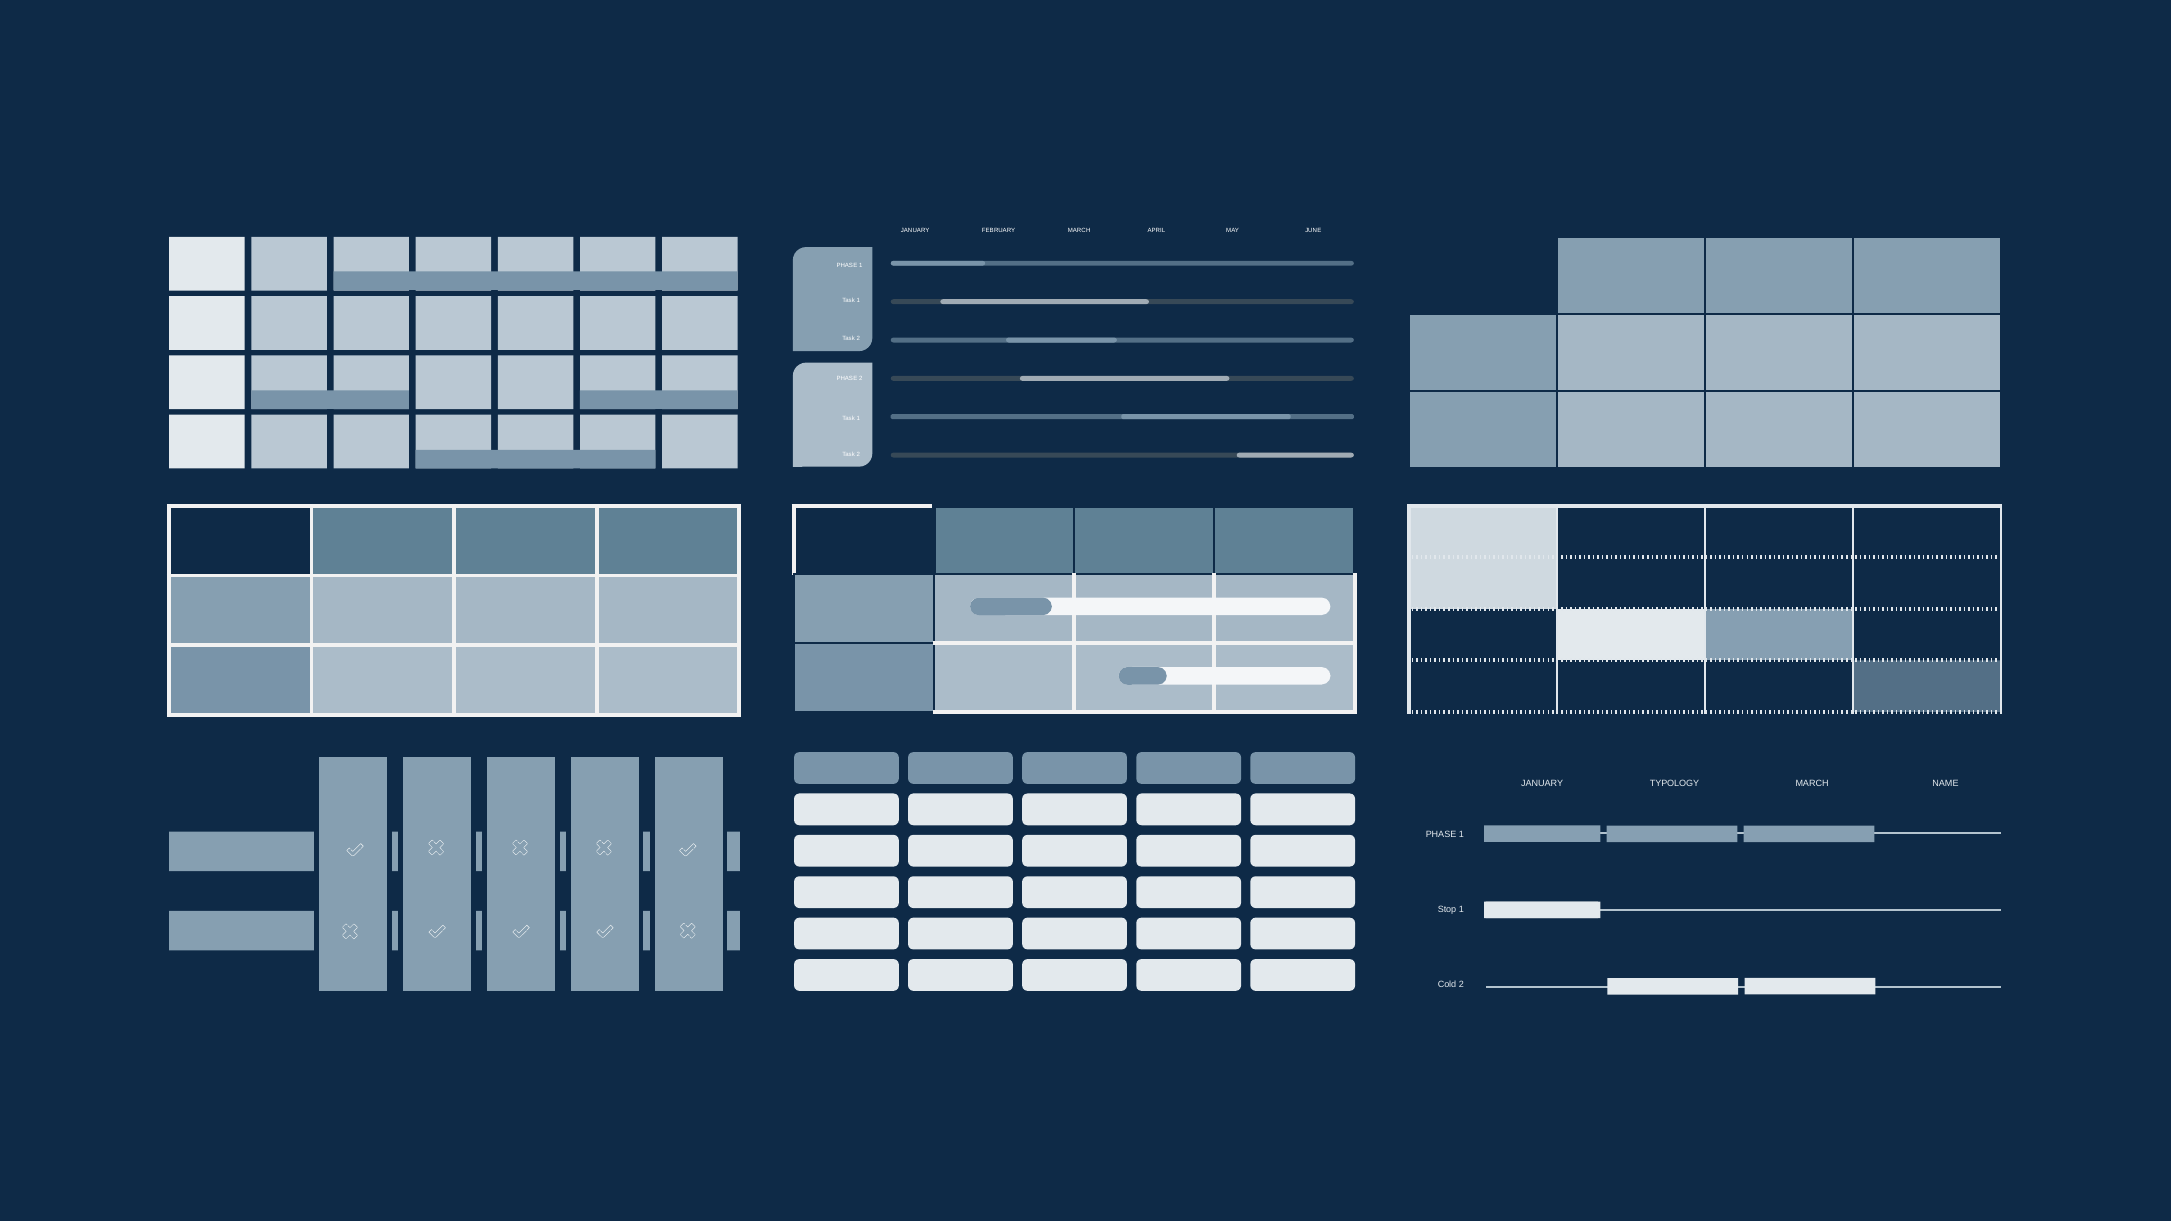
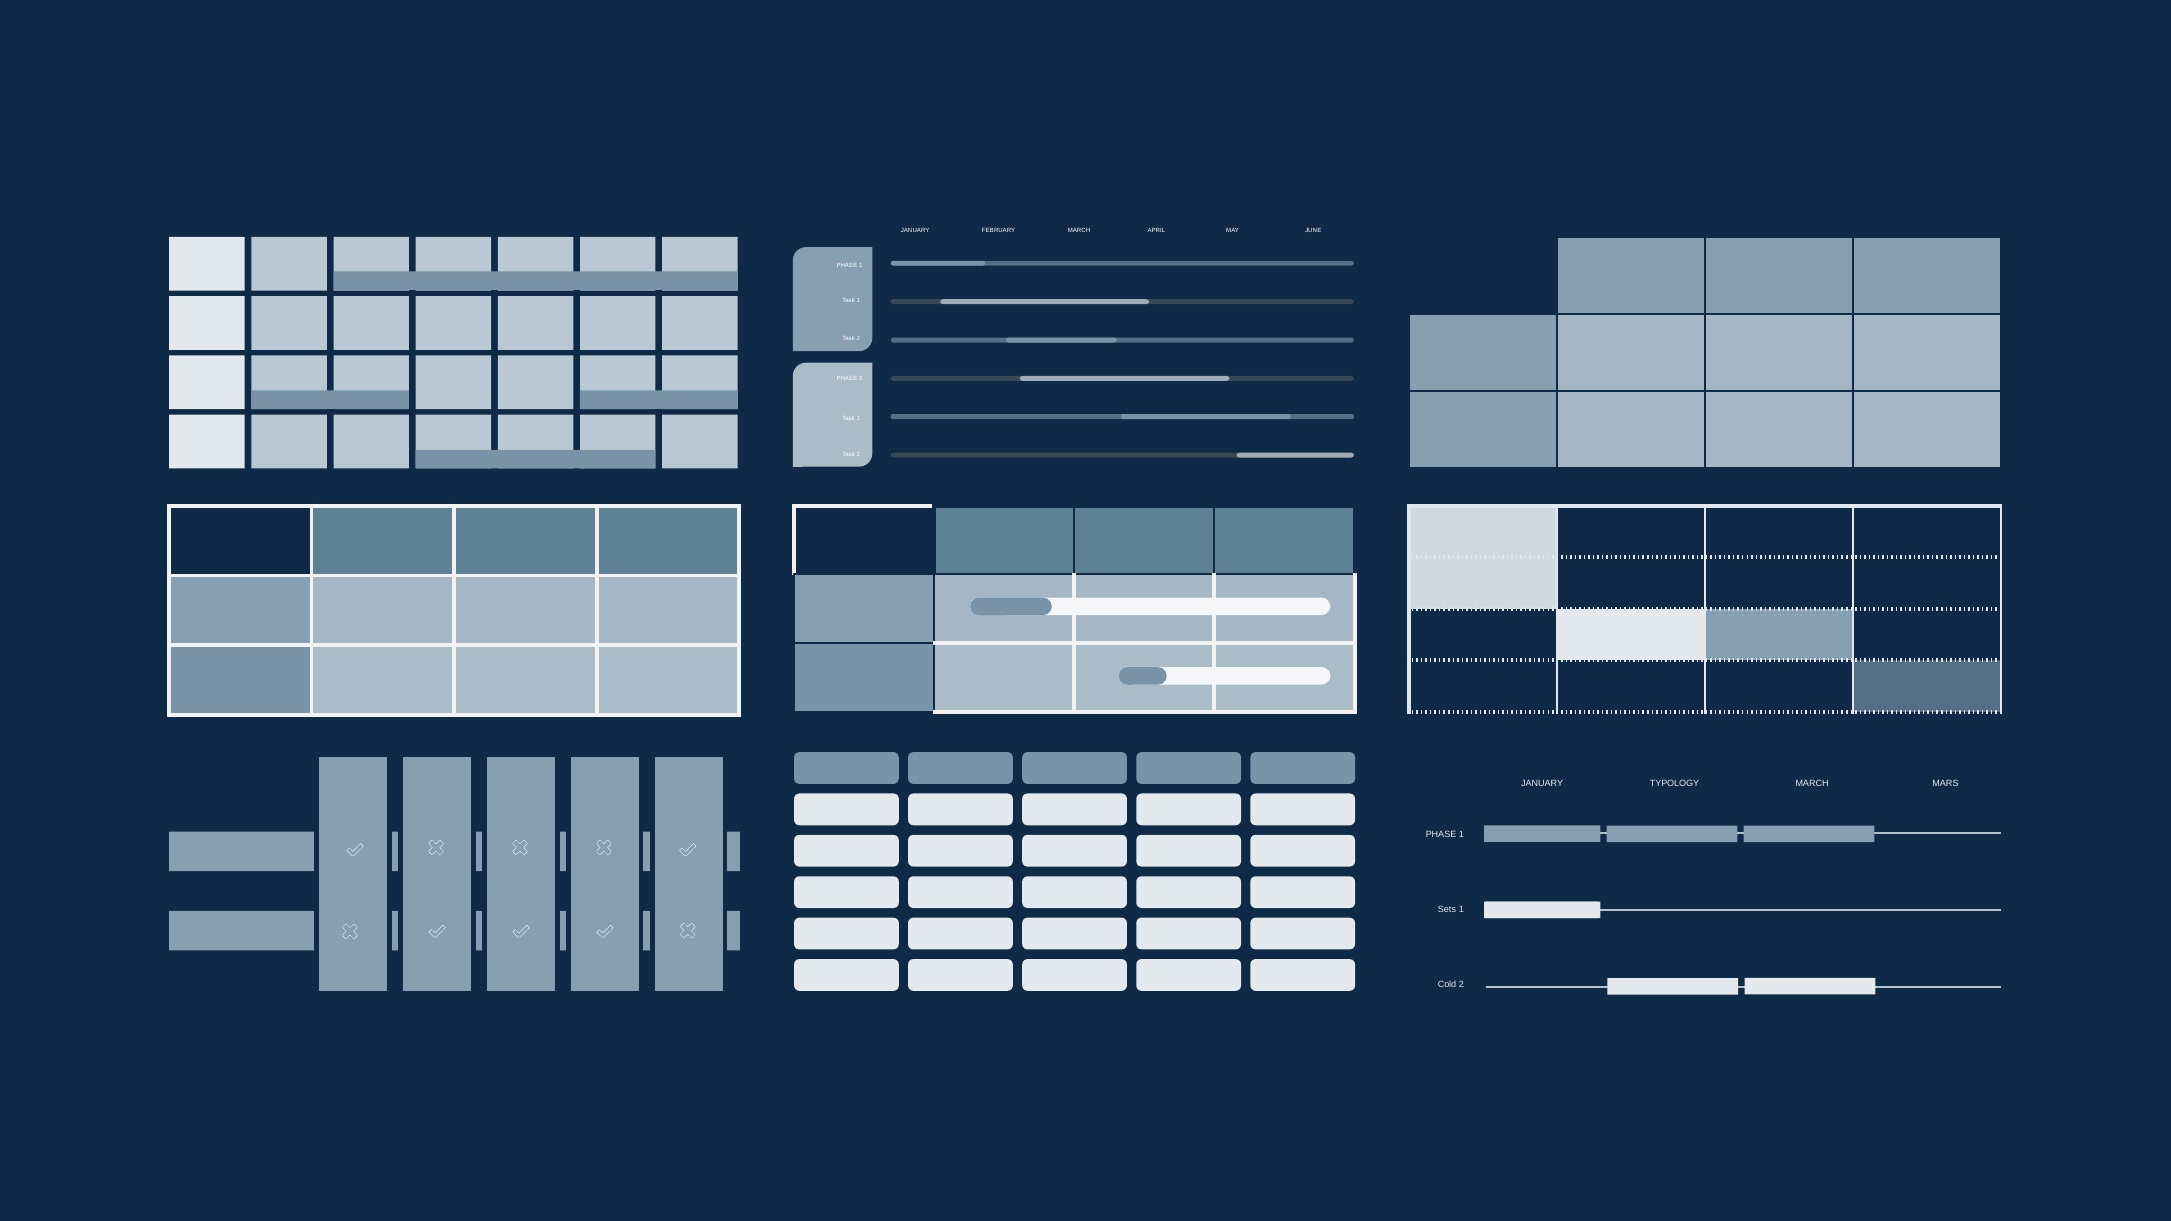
NAME: NAME -> MARS
Stop: Stop -> Sets
